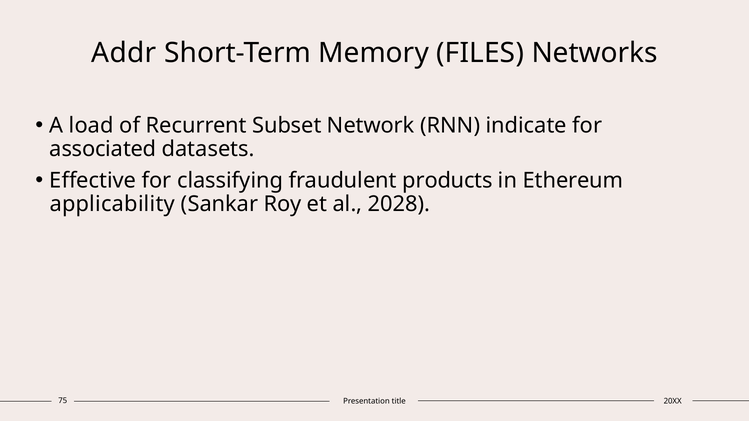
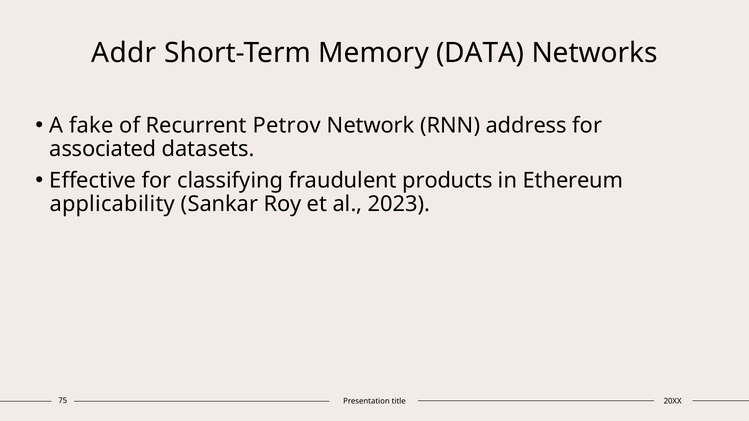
FILES: FILES -> DATA
load: load -> fake
Subset: Subset -> Petrov
indicate: indicate -> address
2028: 2028 -> 2023
